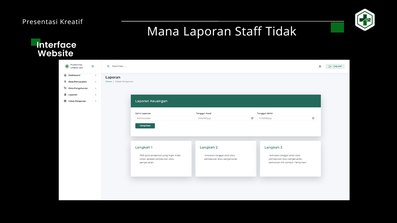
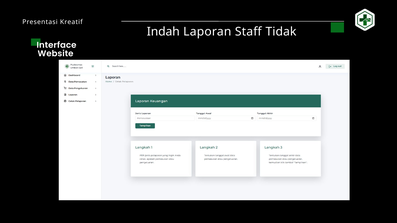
Mana: Mana -> Indah
